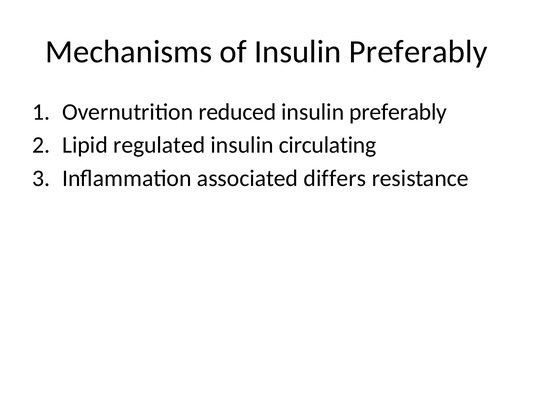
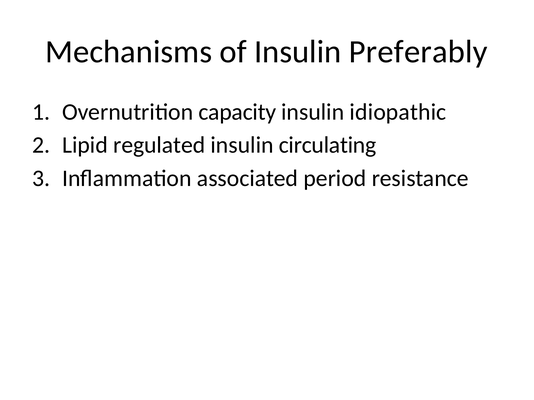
reduced: reduced -> capacity
preferably at (398, 112): preferably -> idiopathic
differs: differs -> period
